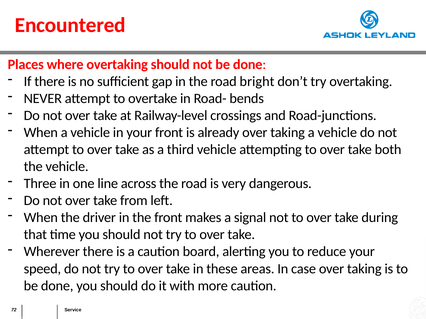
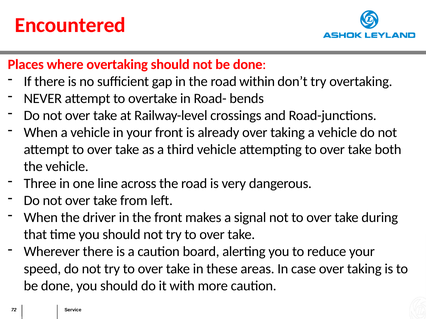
bright: bright -> within
